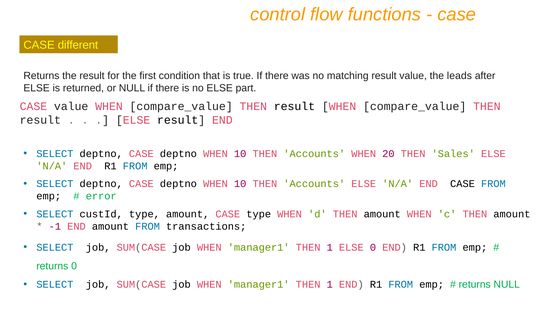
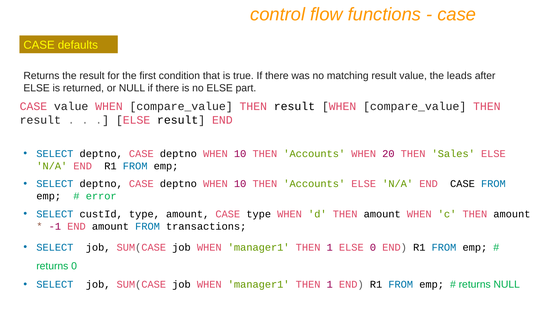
different: different -> defaults
